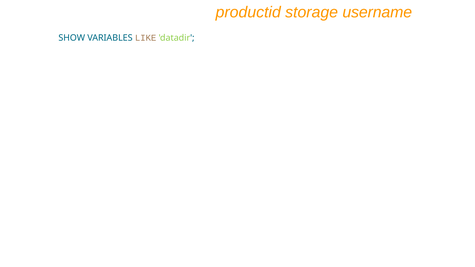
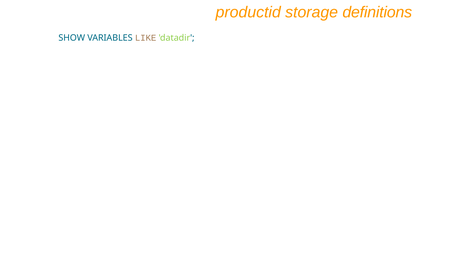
username: username -> definitions
